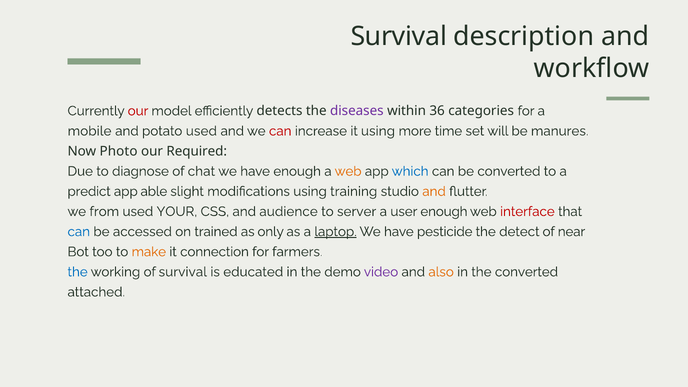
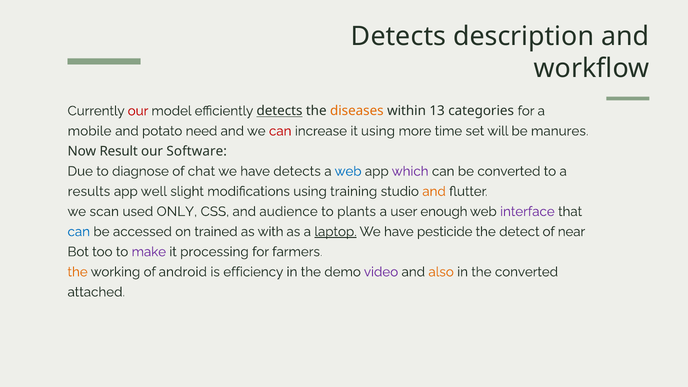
Survival at (399, 36): Survival -> Detects
detects at (279, 111) underline: none -> present
diseases colour: purple -> orange
36: 36 -> 13
potato used: used -> need
Photo: Photo -> Result
Required: Required -> Software
have enough: enough -> detects
web at (348, 171) colour: orange -> blue
which colour: blue -> purple
predict: predict -> results
able: able -> well
from: from -> scan
YOUR: YOUR -> ONLY
server: server -> plants
interface colour: red -> purple
only: only -> with
make colour: orange -> purple
connection: connection -> processing
the at (78, 272) colour: blue -> orange
of survival: survival -> android
educated: educated -> efficiency
